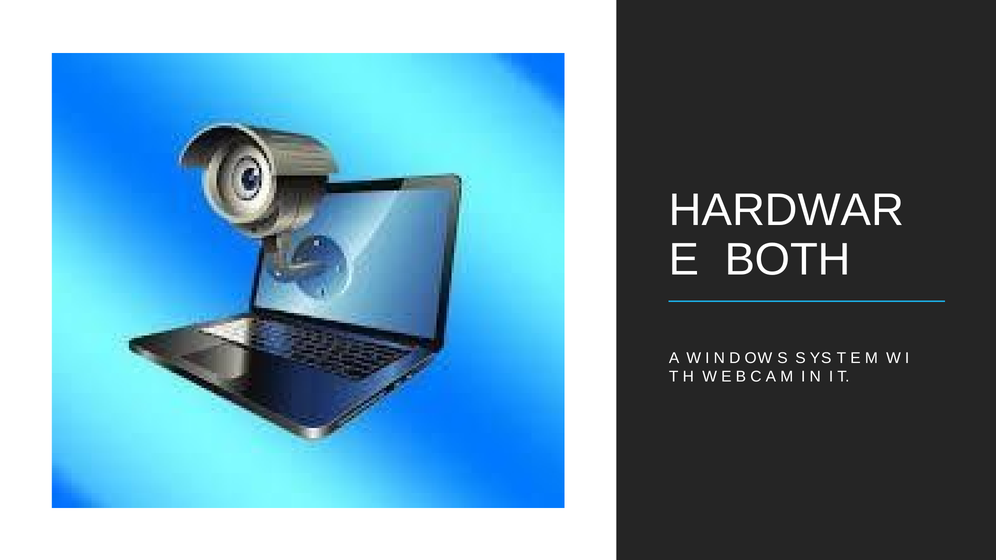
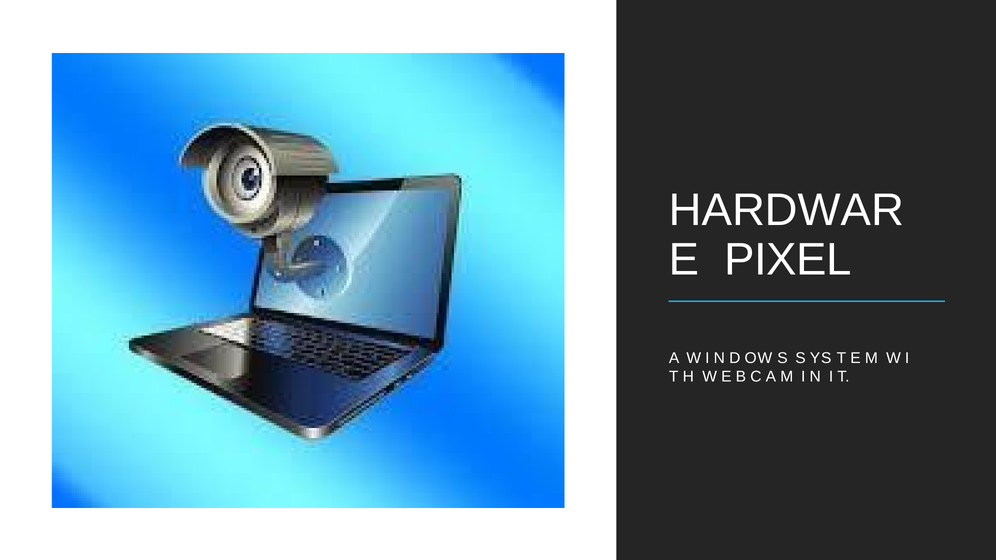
BOTH: BOTH -> PIXEL
